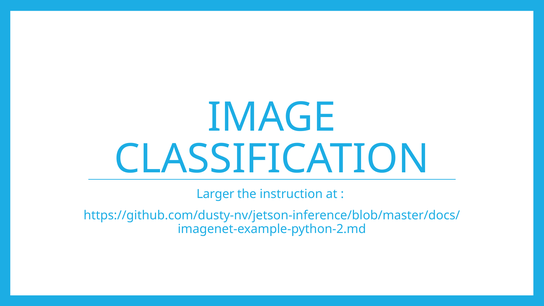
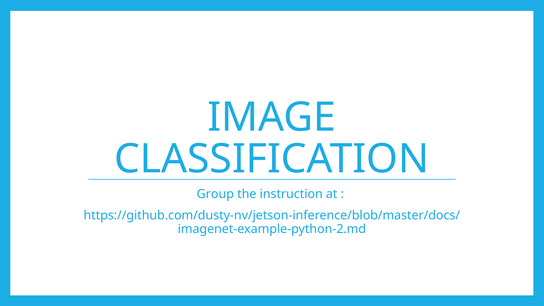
Larger: Larger -> Group
